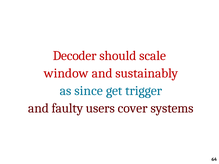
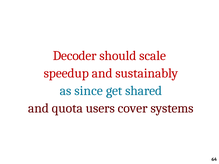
window: window -> speedup
trigger: trigger -> shared
faulty: faulty -> quota
